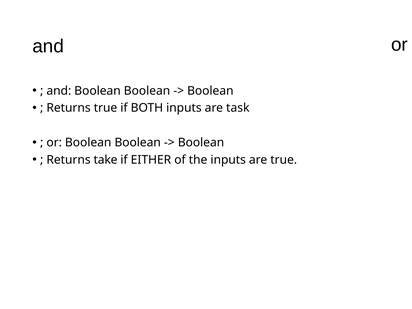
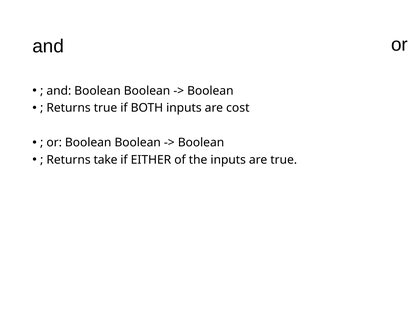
task: task -> cost
